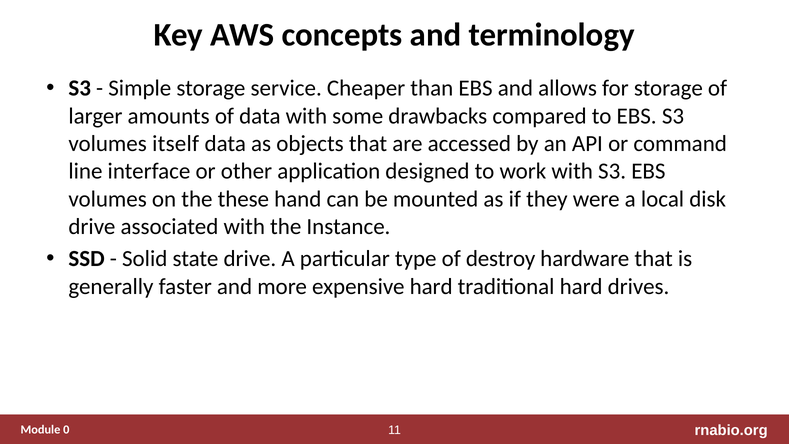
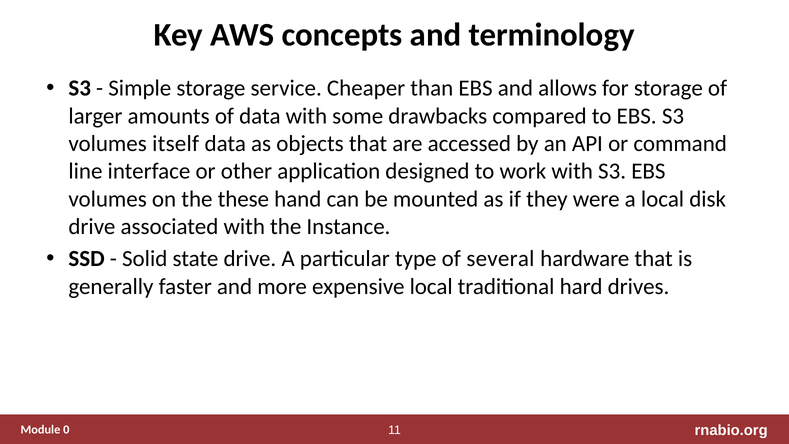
destroy: destroy -> several
expensive hard: hard -> local
